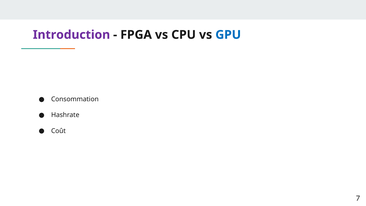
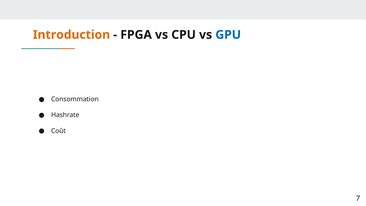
Introduction colour: purple -> orange
